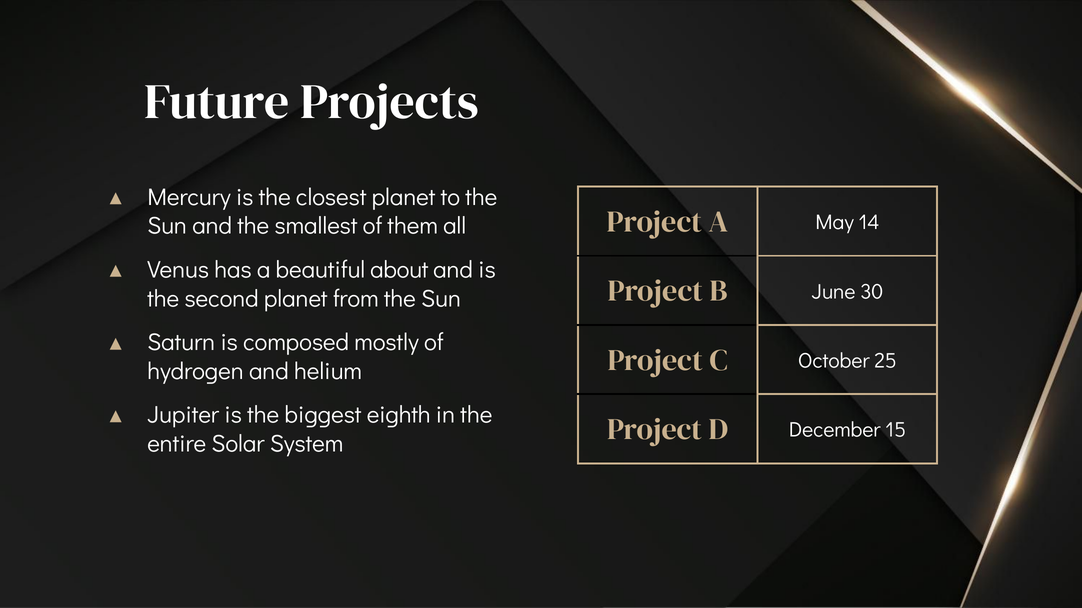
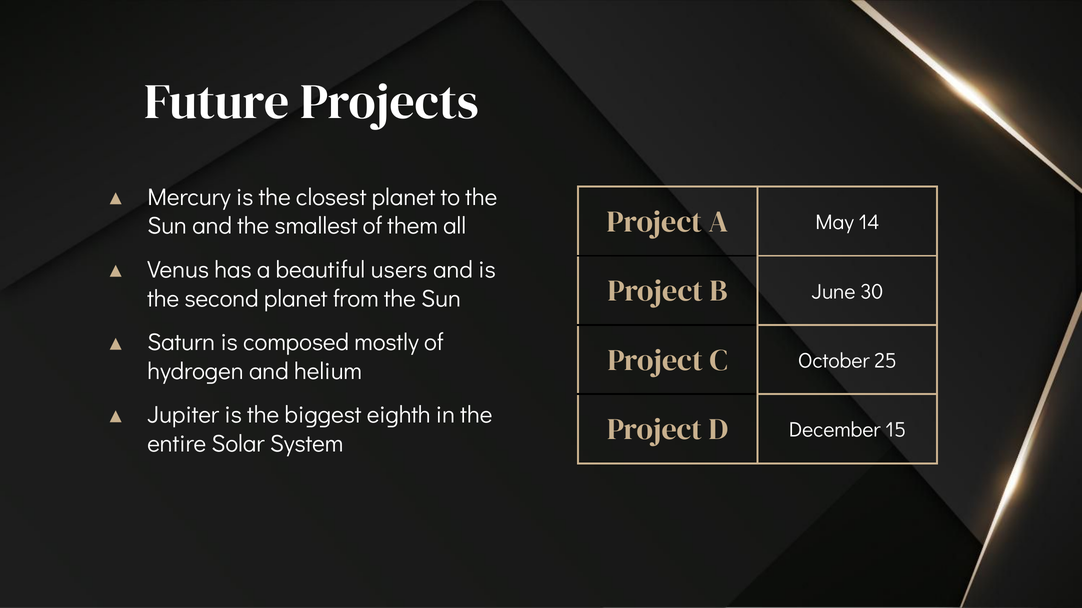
about: about -> users
